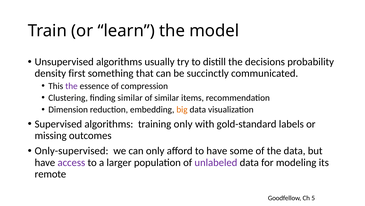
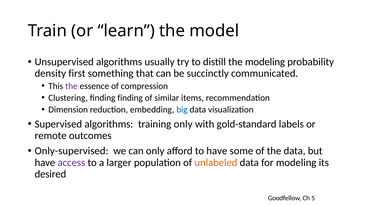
the decisions: decisions -> modeling
finding similar: similar -> finding
big colour: orange -> blue
missing: missing -> remote
unlabeled colour: purple -> orange
remote: remote -> desired
